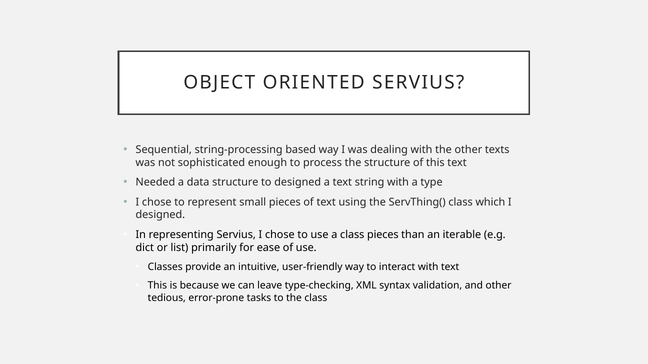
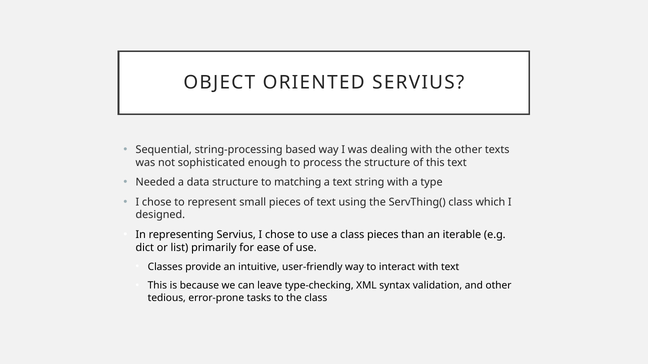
to designed: designed -> matching
